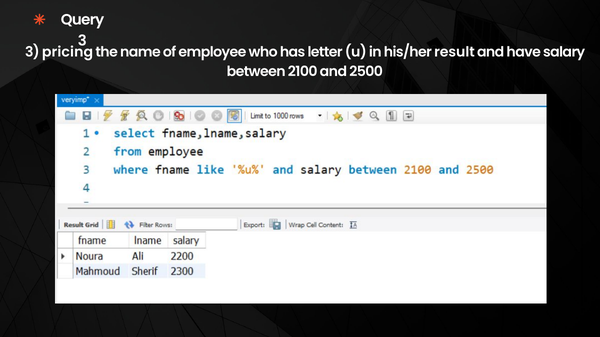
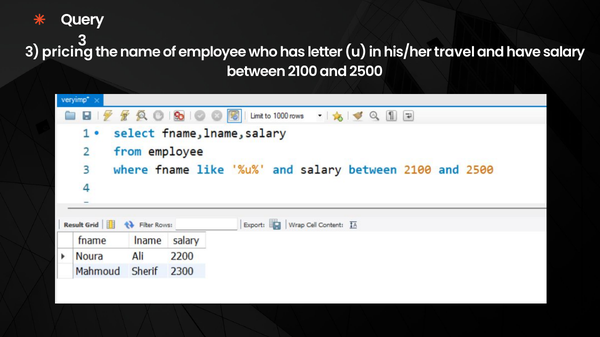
result: result -> travel
